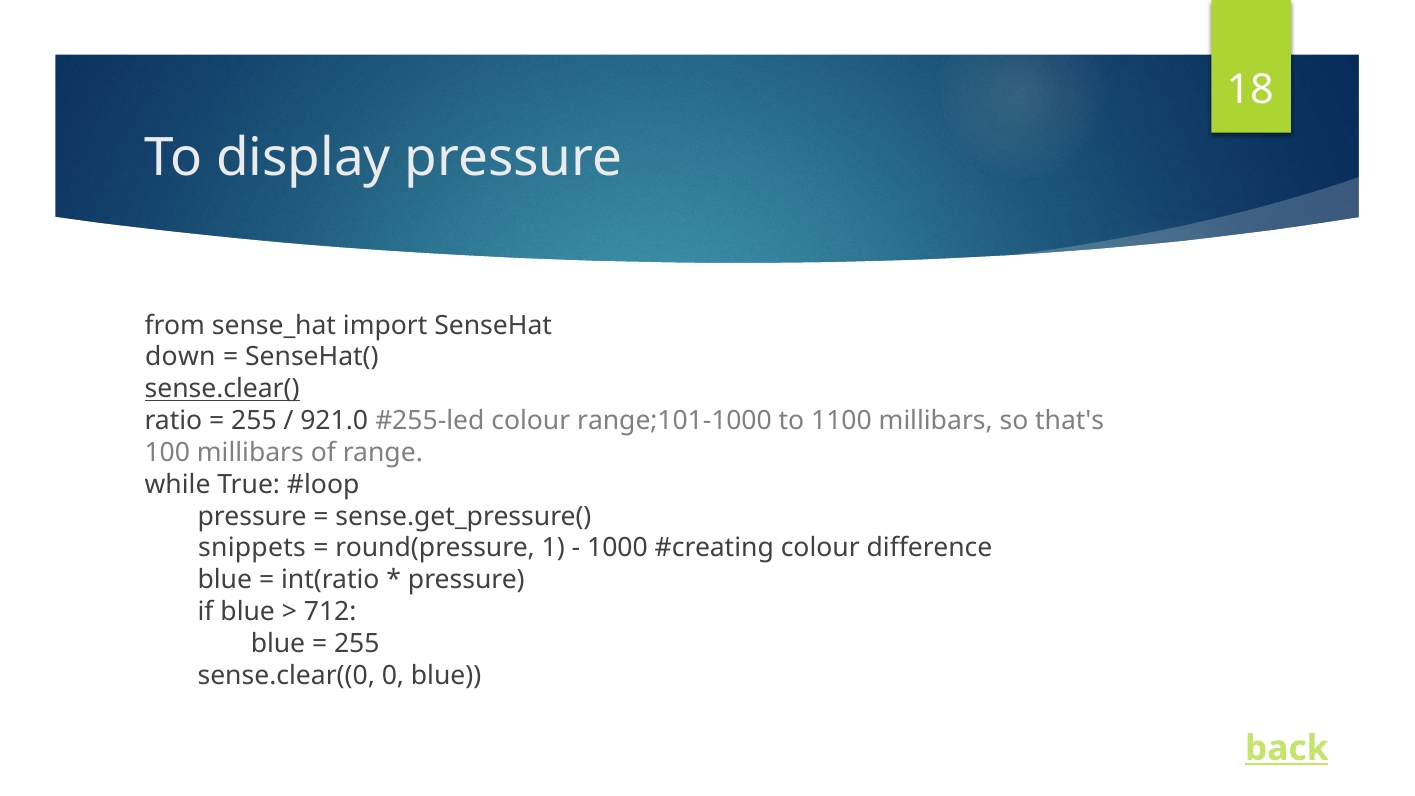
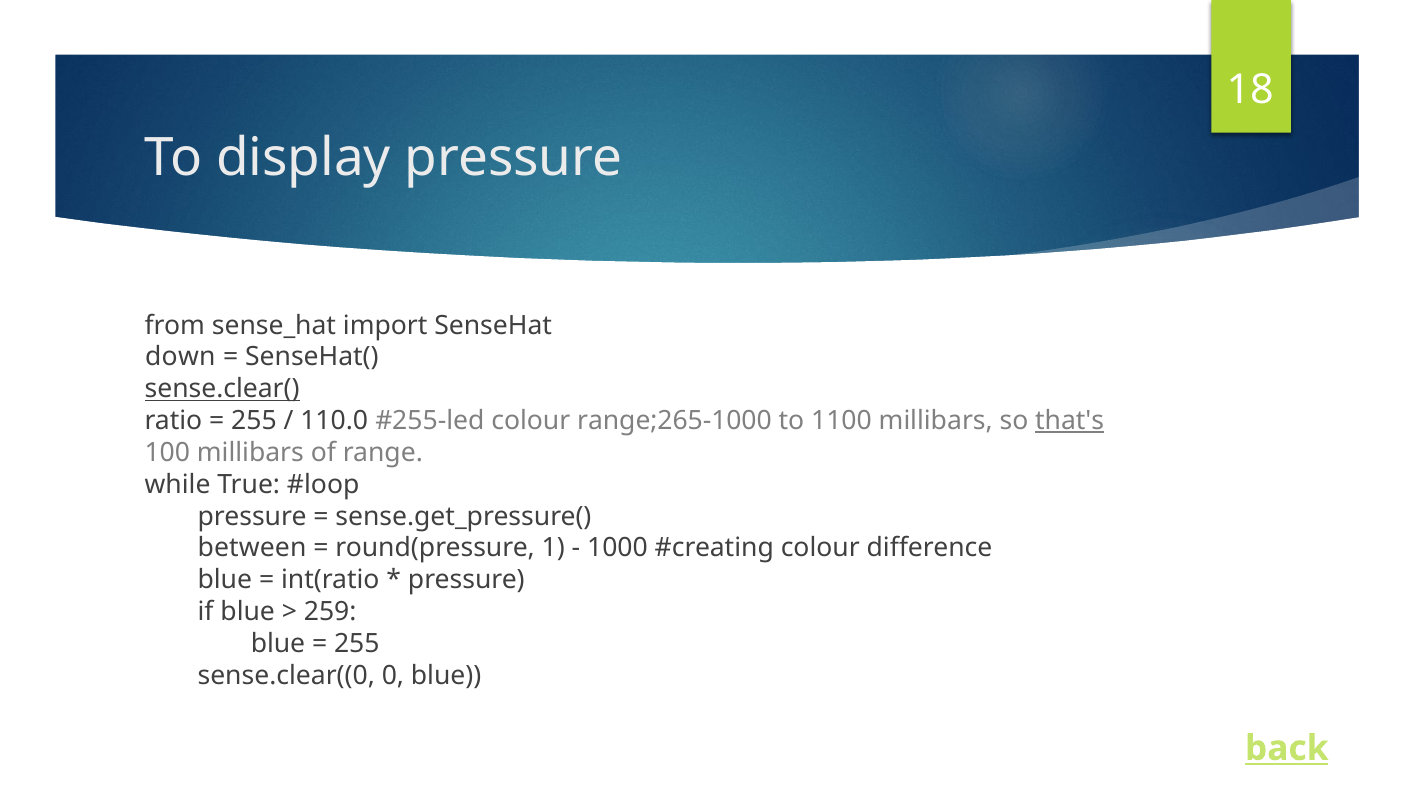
921.0: 921.0 -> 110.0
range;101-1000: range;101-1000 -> range;265-1000
that's underline: none -> present
snippets: snippets -> between
712: 712 -> 259
